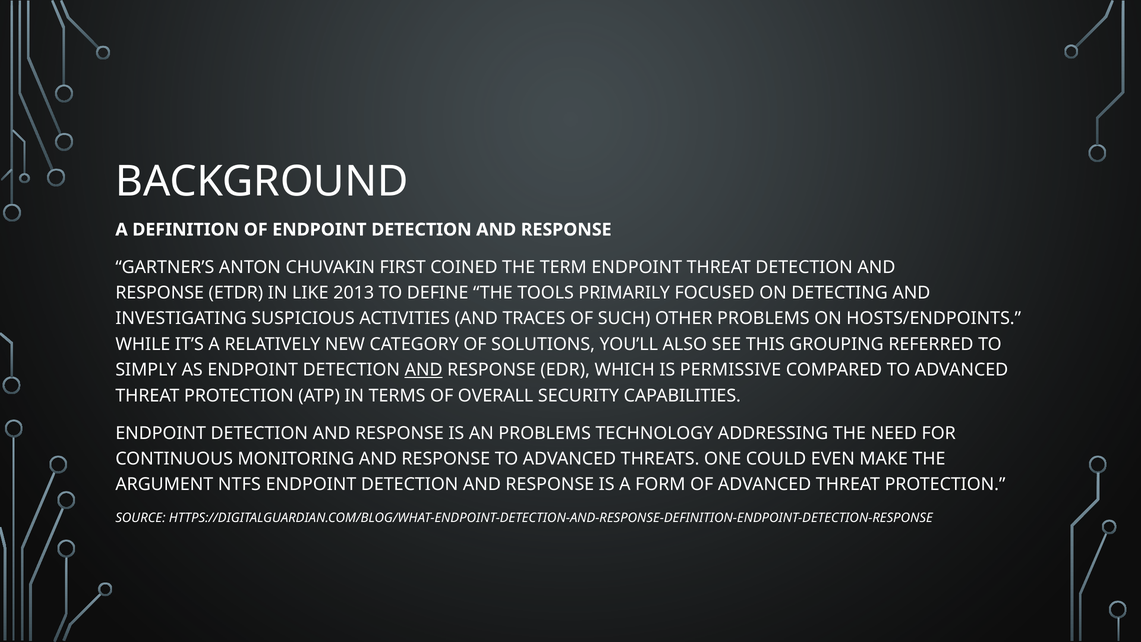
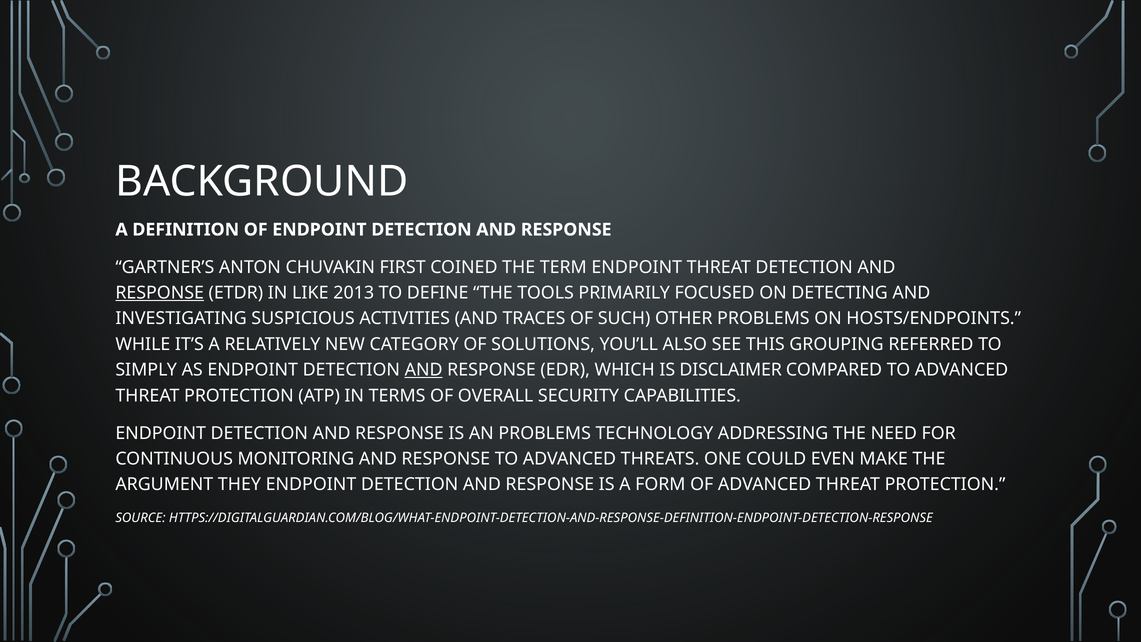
RESPONSE at (160, 293) underline: none -> present
PERMISSIVE: PERMISSIVE -> DISCLAIMER
NTFS: NTFS -> THEY
